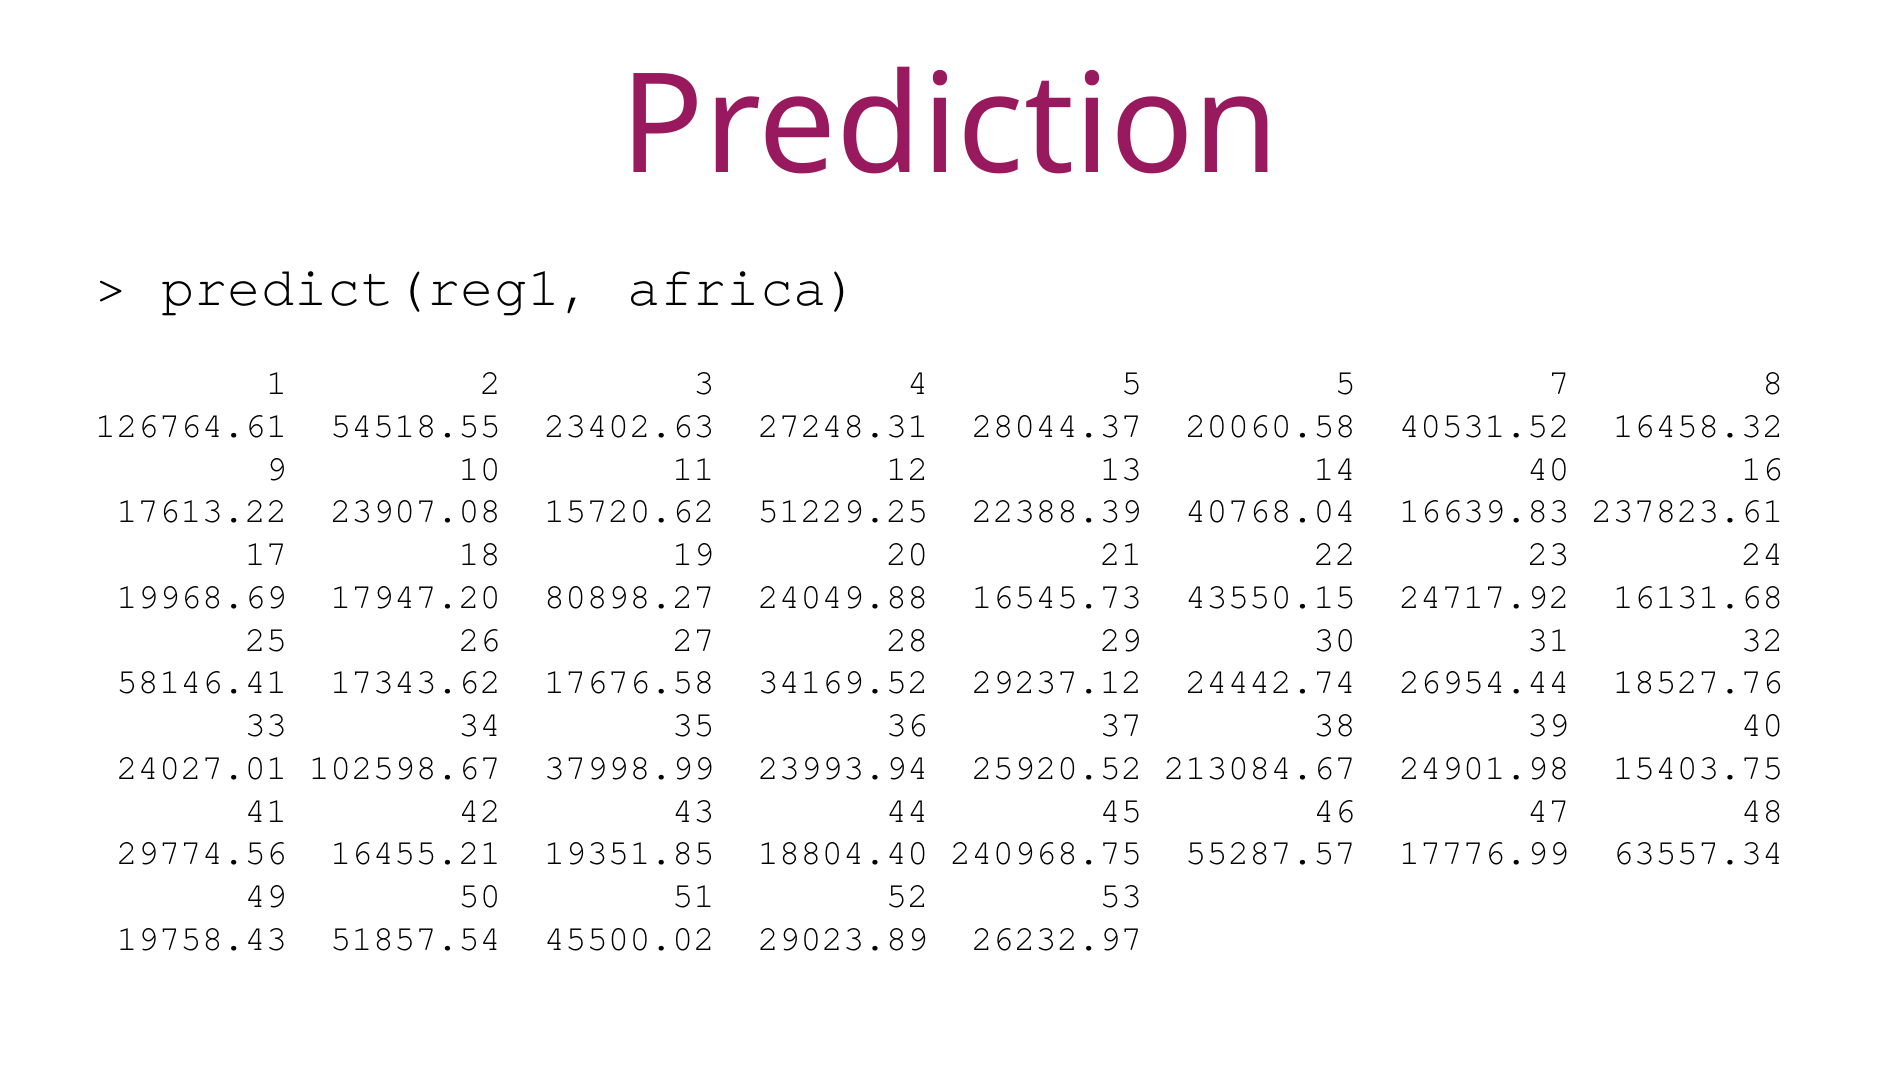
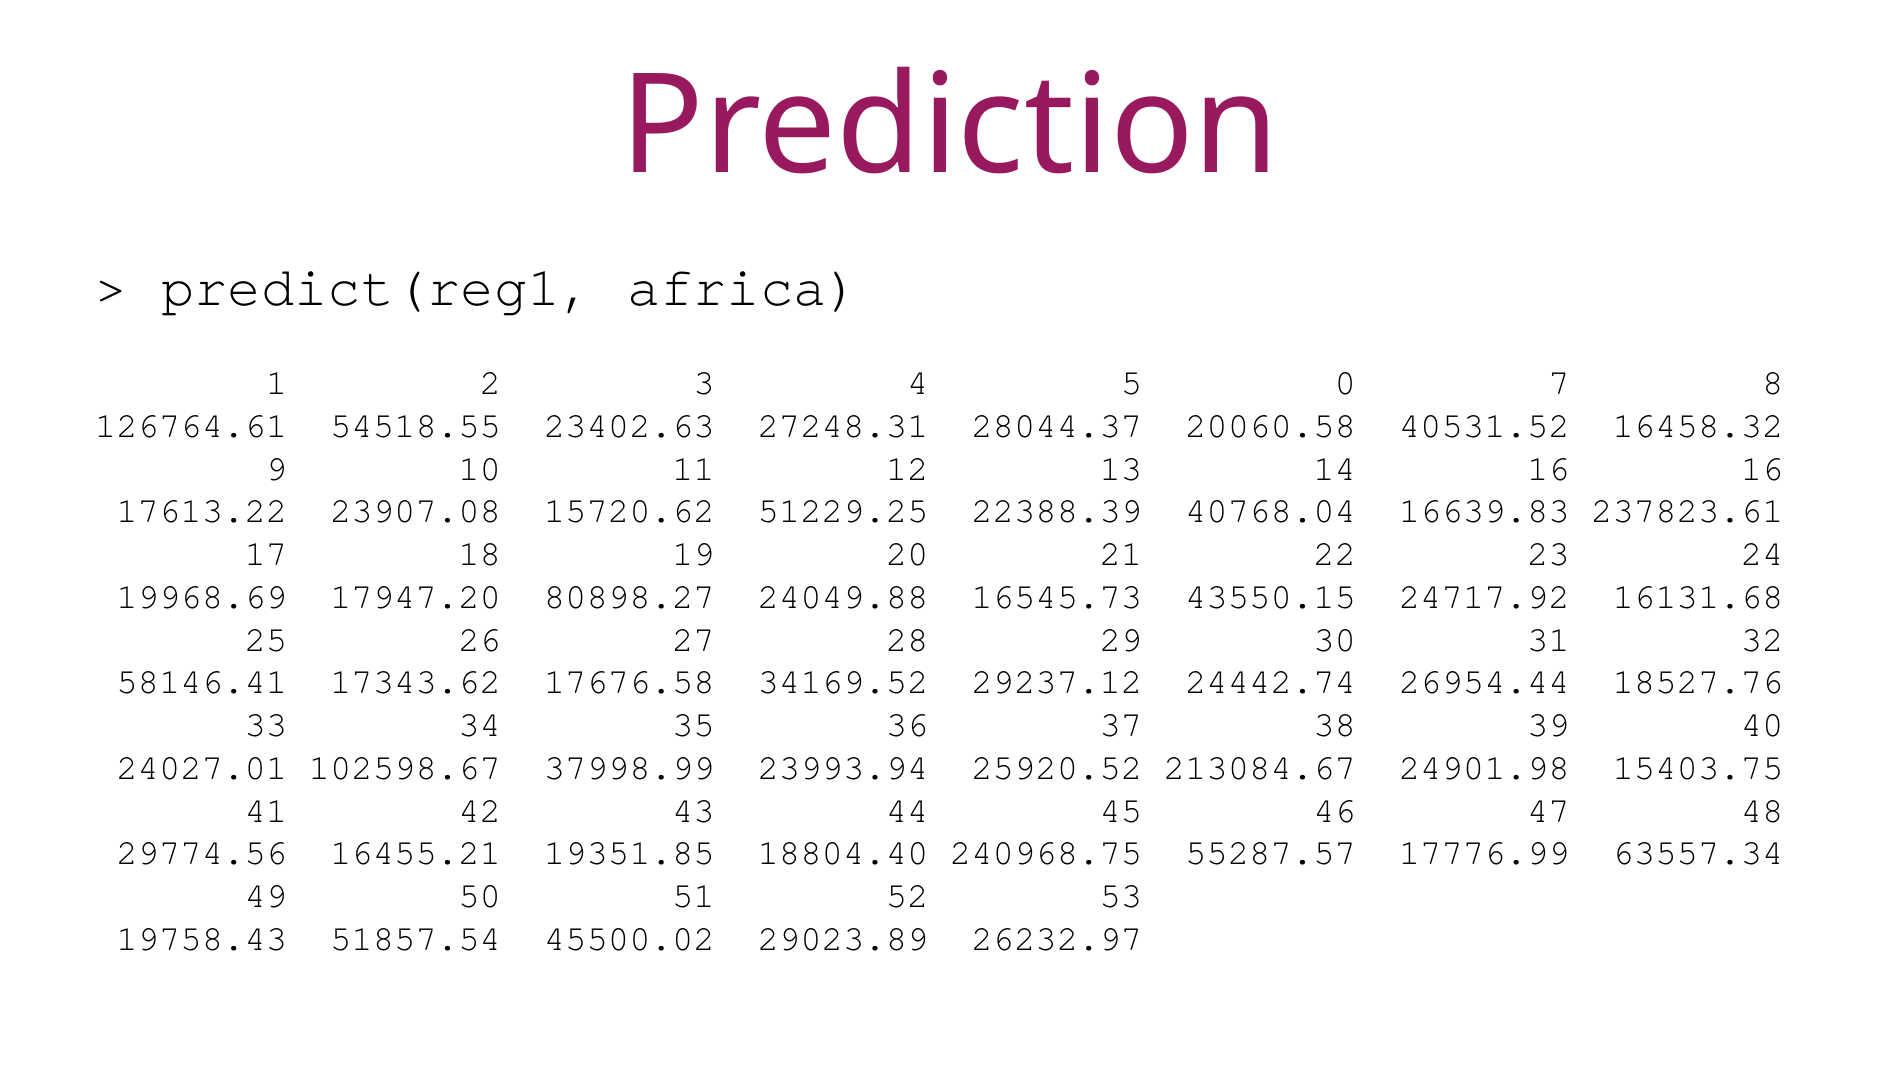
5 5: 5 -> 0
14 40: 40 -> 16
